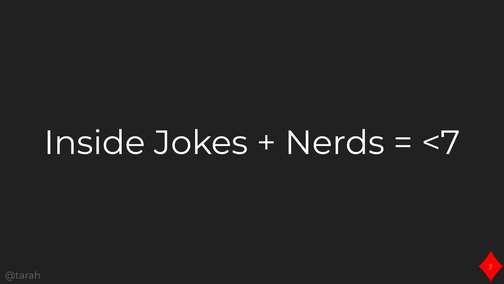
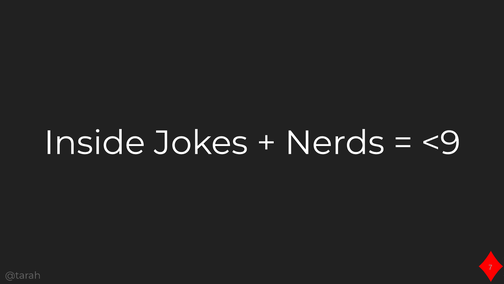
<7: <7 -> <9
